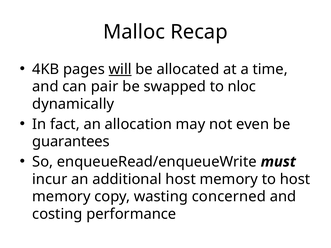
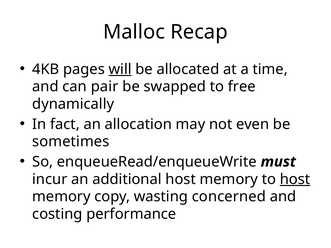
nloc: nloc -> free
guarantees: guarantees -> sometimes
host at (295, 179) underline: none -> present
